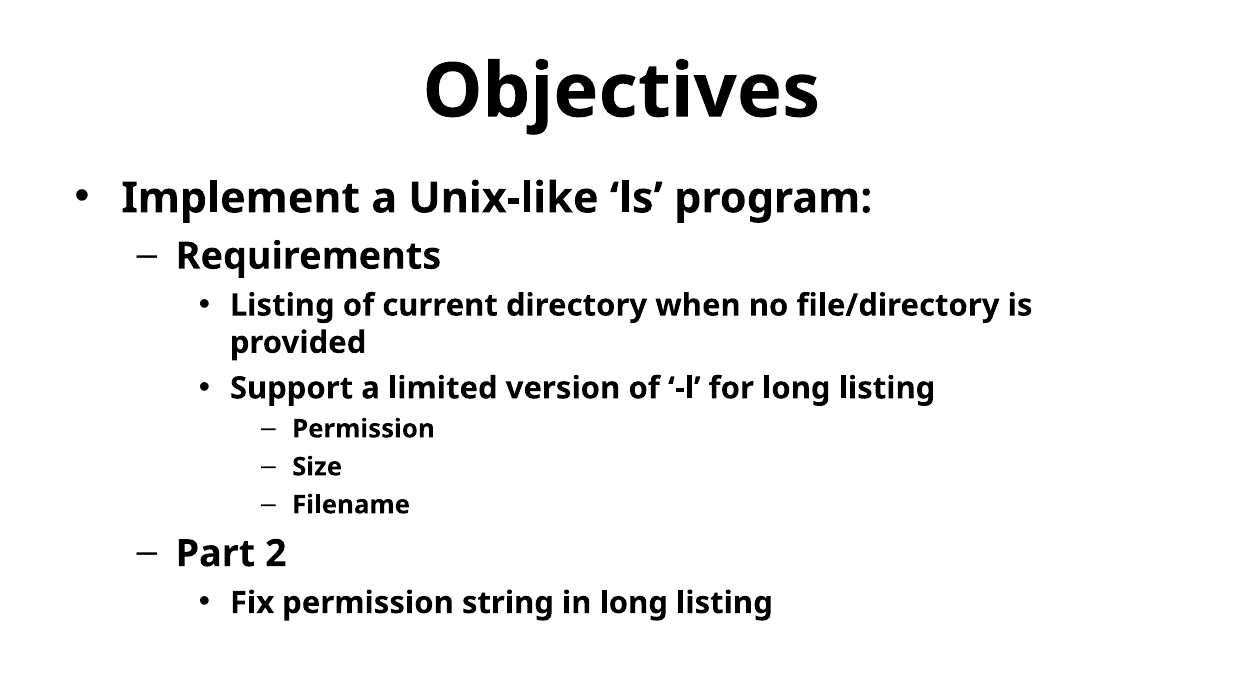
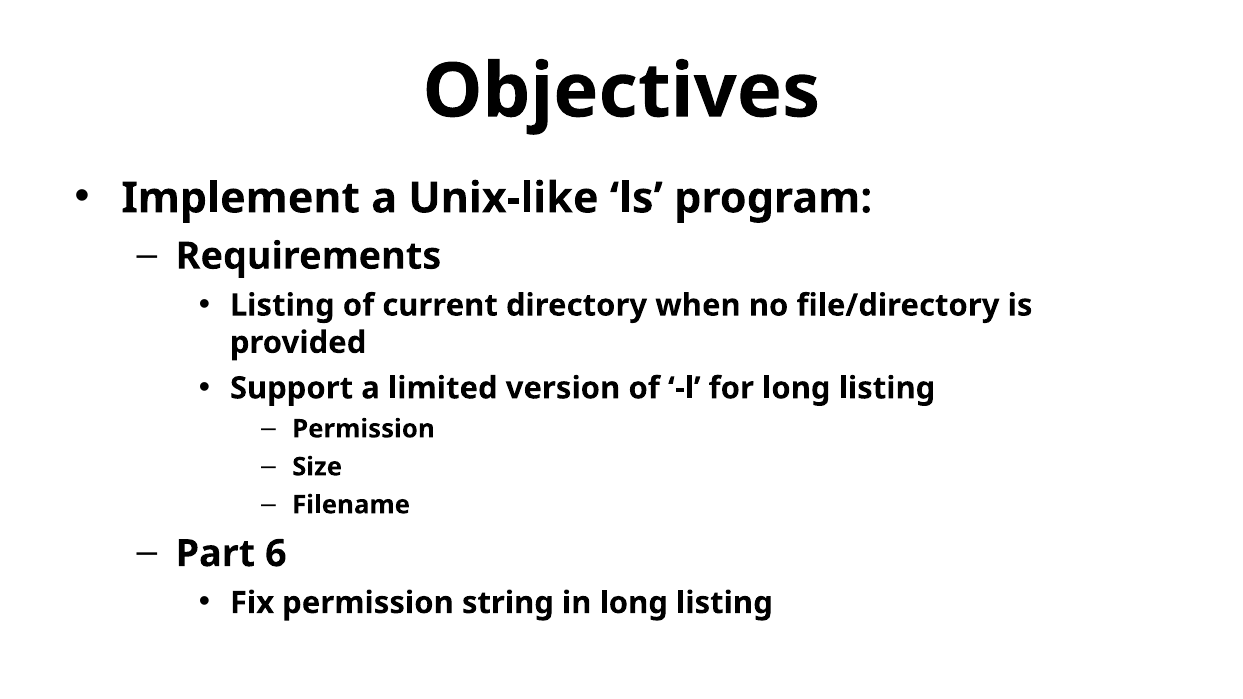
2: 2 -> 6
